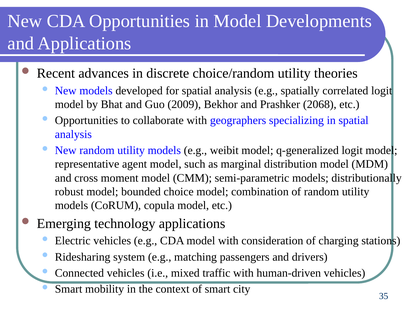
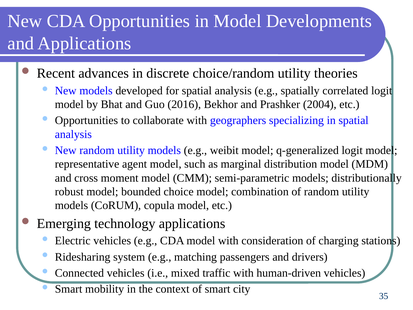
2009: 2009 -> 2016
2068: 2068 -> 2004
